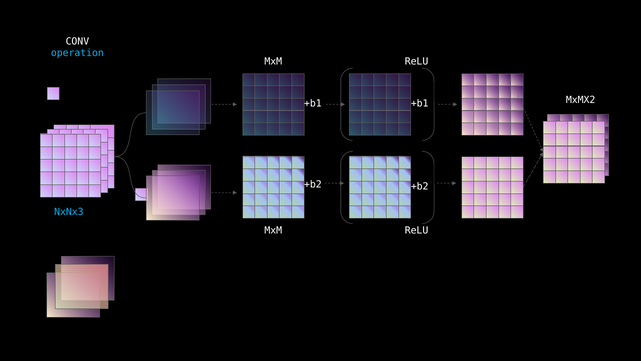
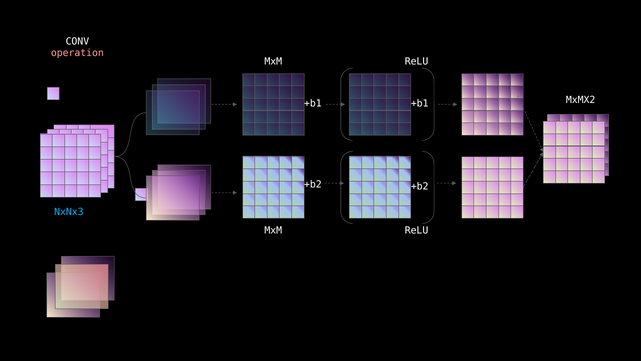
operation colour: light blue -> pink
